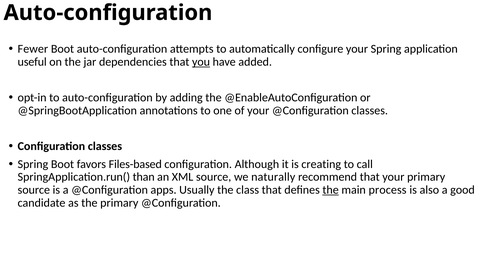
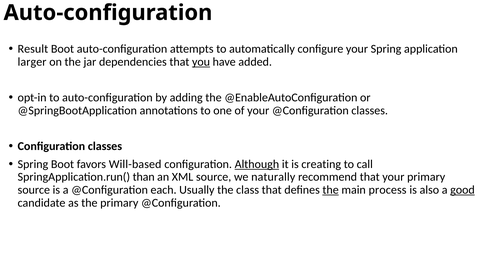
Fewer: Fewer -> Result
useful: useful -> larger
Files-based: Files-based -> Will-based
Although underline: none -> present
apps: apps -> each
good underline: none -> present
